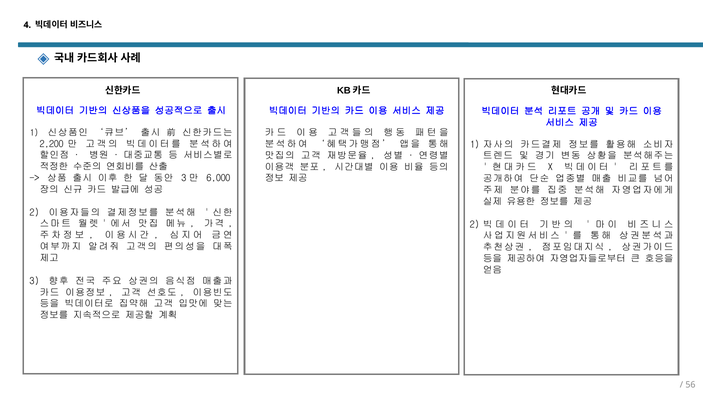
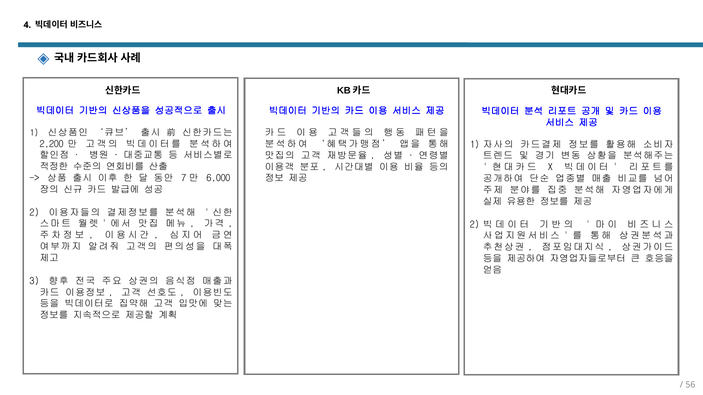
3 at (184, 178): 3 -> 7
